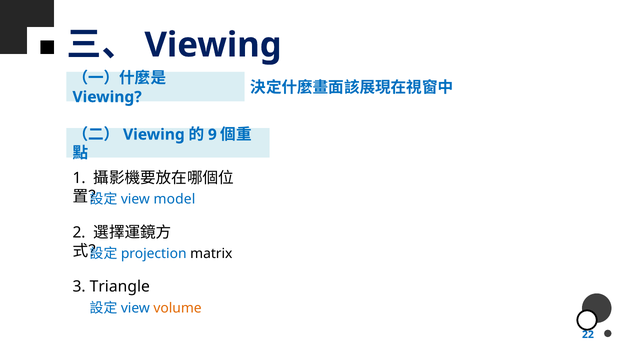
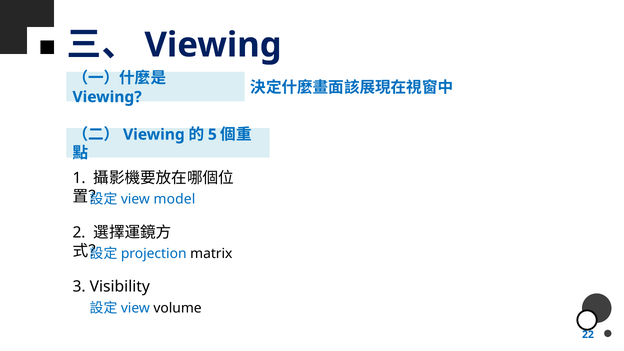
9: 9 -> 5
Triangle: Triangle -> Visibility
volume colour: orange -> black
